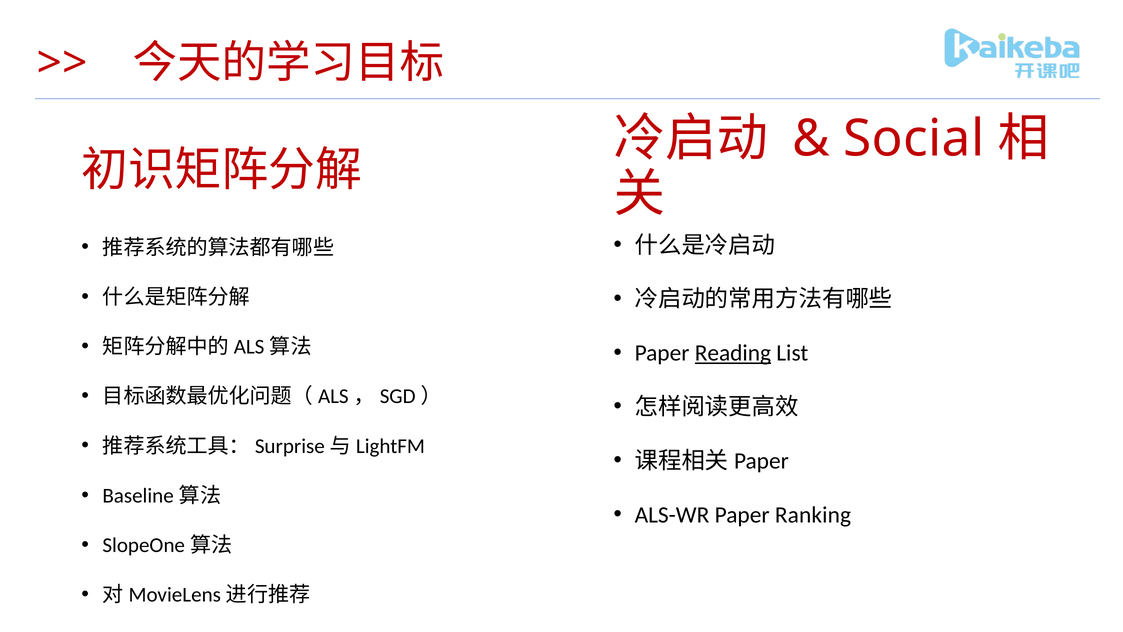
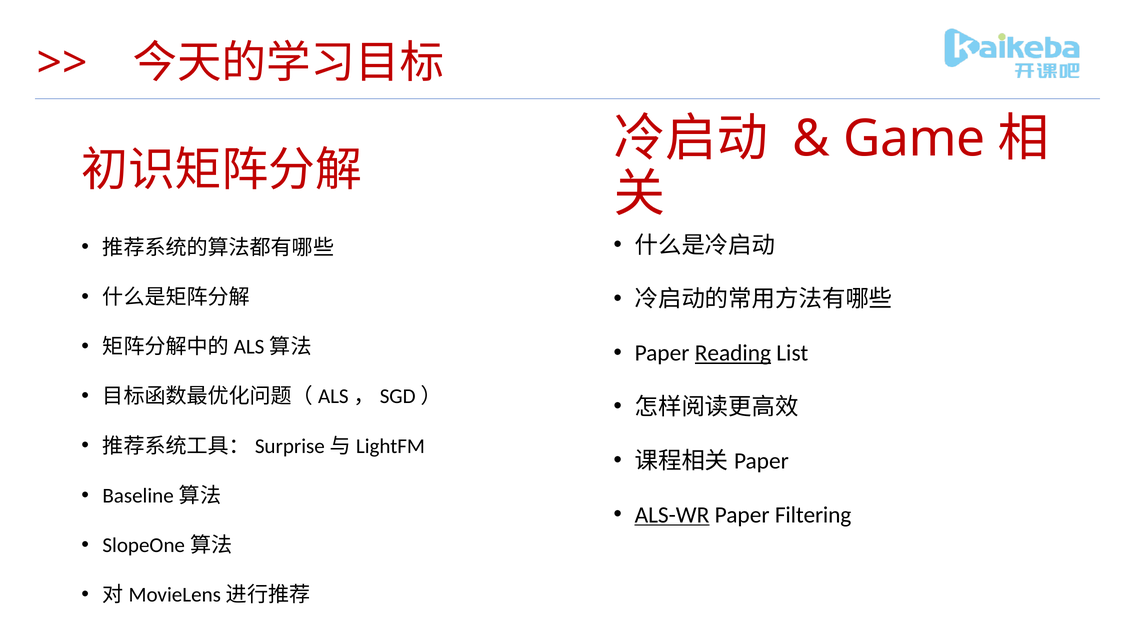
Social: Social -> Game
ALS-WR underline: none -> present
Ranking: Ranking -> Filtering
